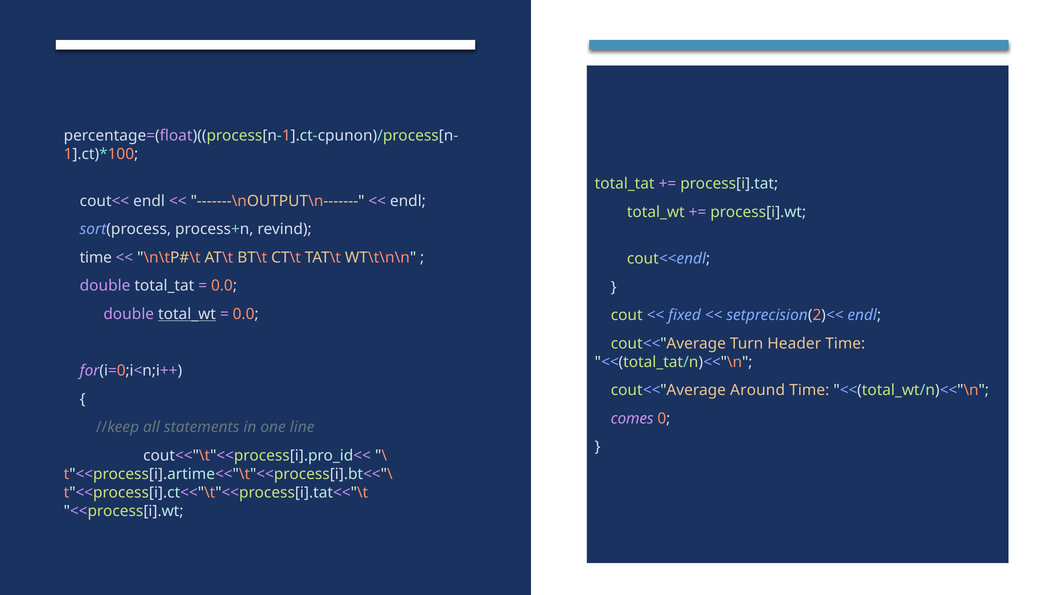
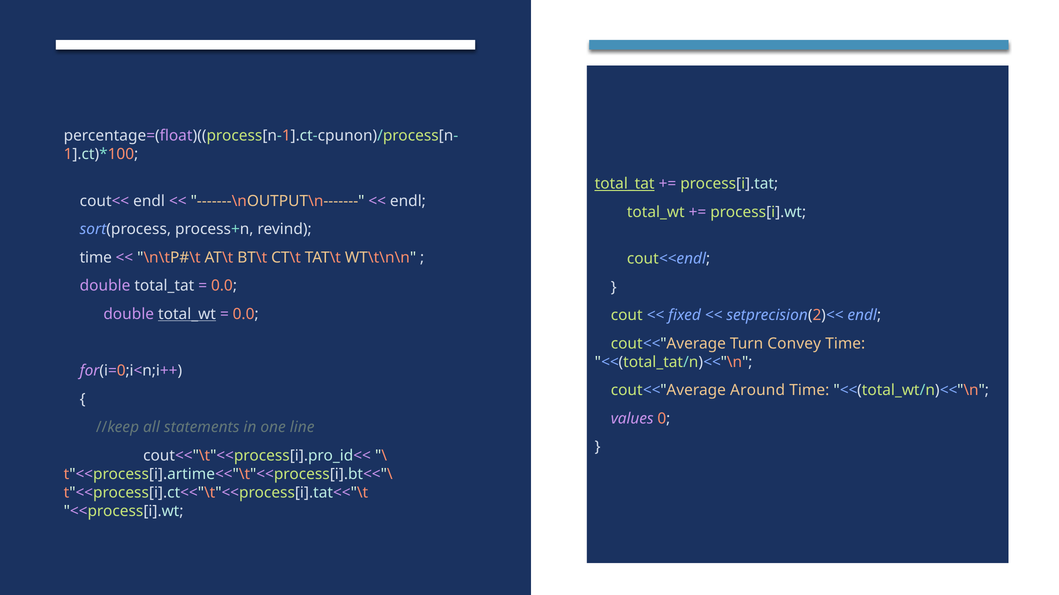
total_tat at (625, 184) underline: none -> present
Header: Header -> Convey
comes: comes -> values
